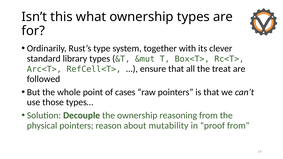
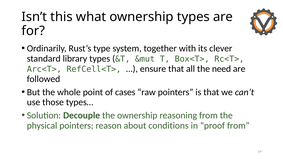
treat: treat -> need
mutability: mutability -> conditions
